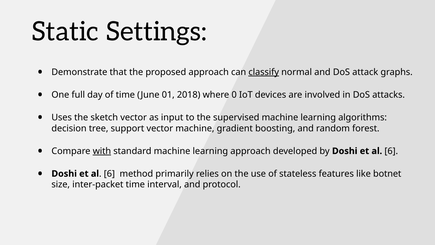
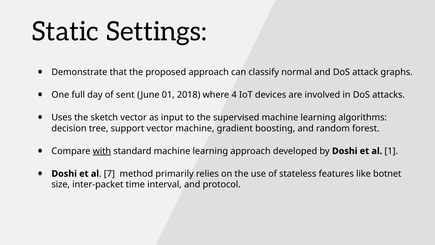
classify underline: present -> none
of time: time -> sent
0: 0 -> 4
al 6: 6 -> 1
6 at (109, 174): 6 -> 7
